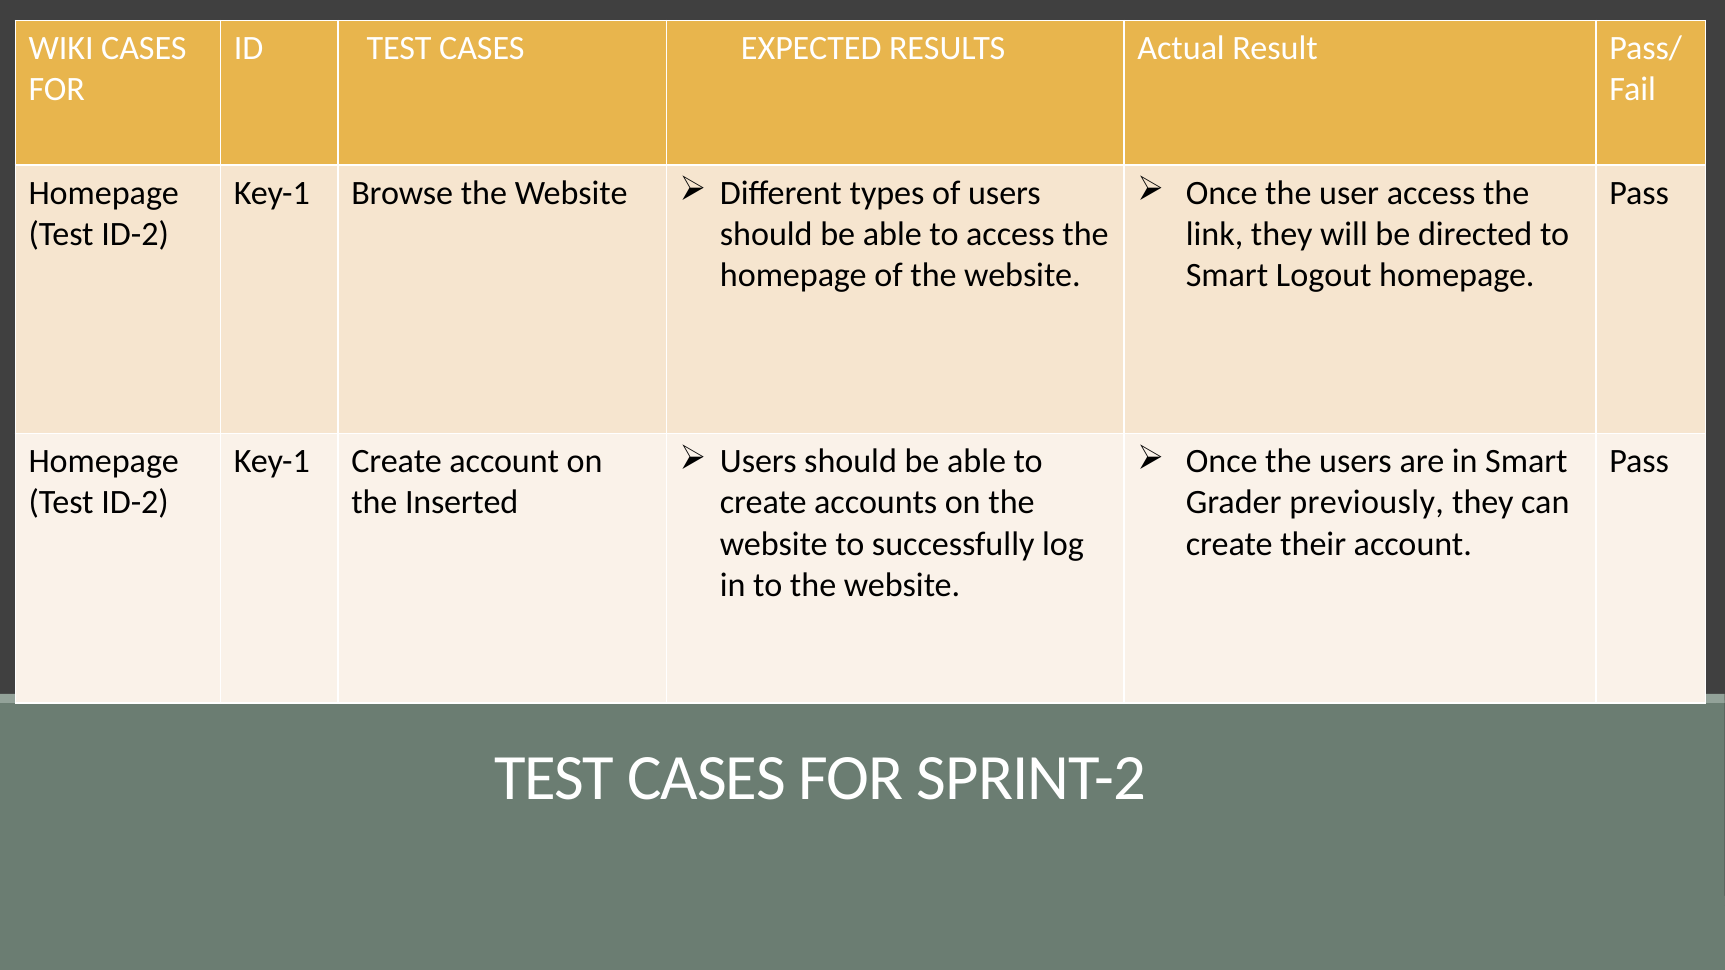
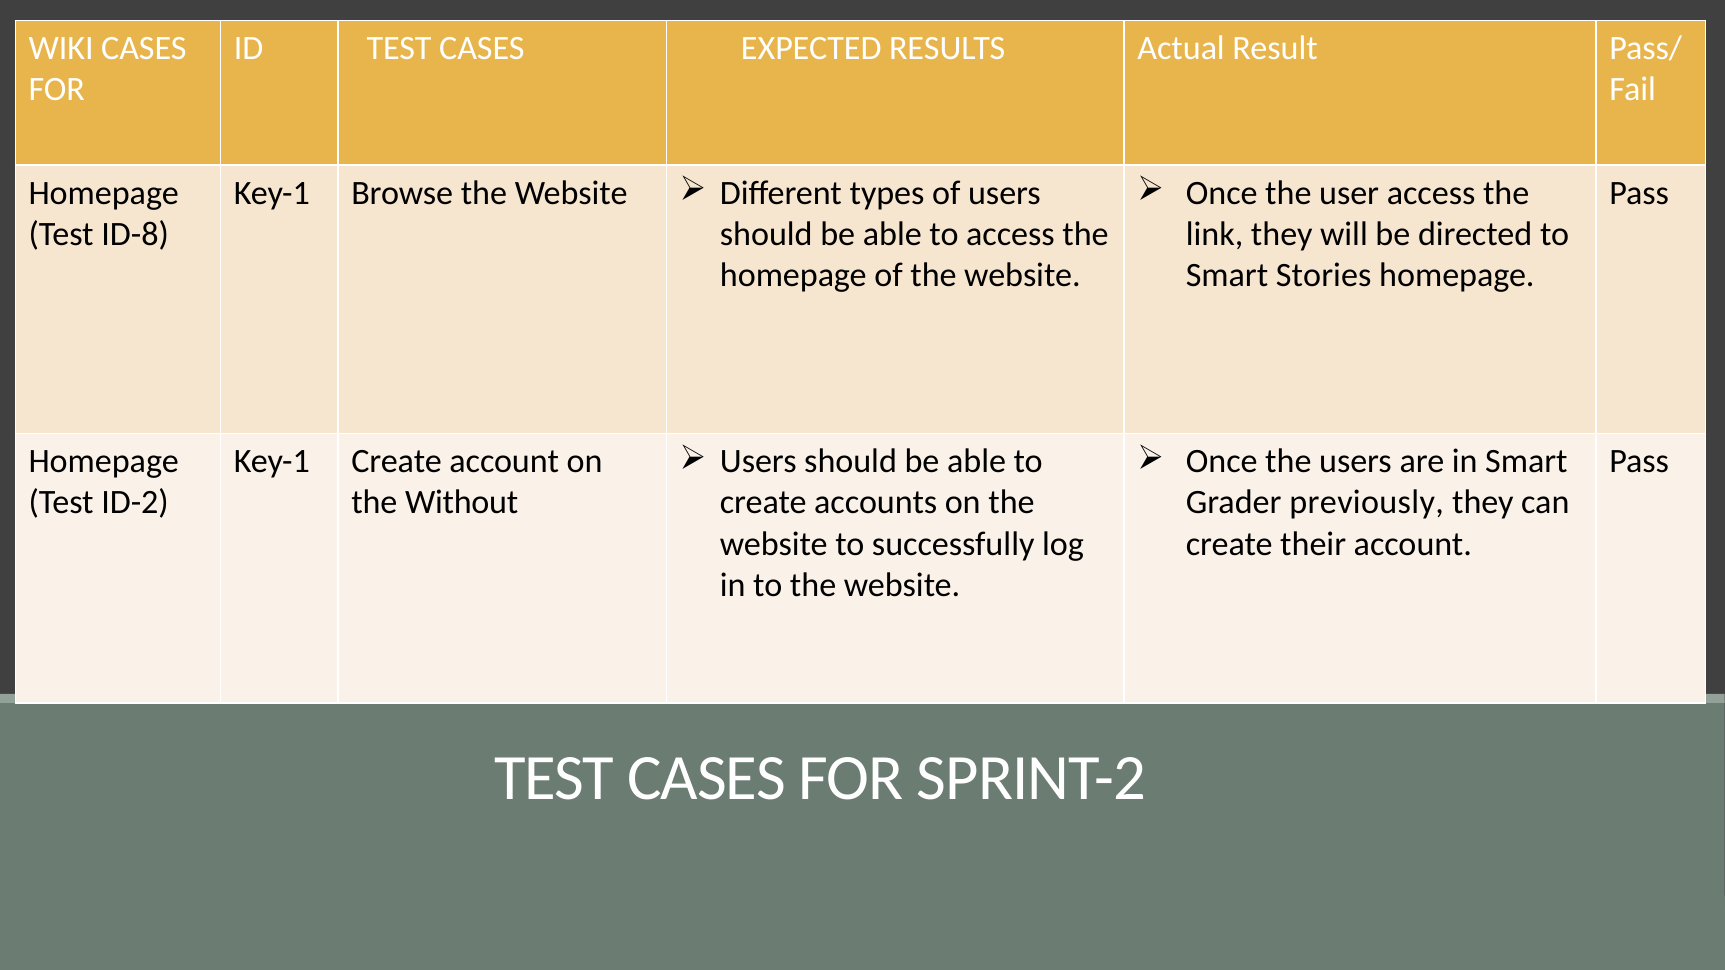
ID-2 at (135, 234): ID-2 -> ID-8
Logout: Logout -> Stories
Inserted: Inserted -> Without
